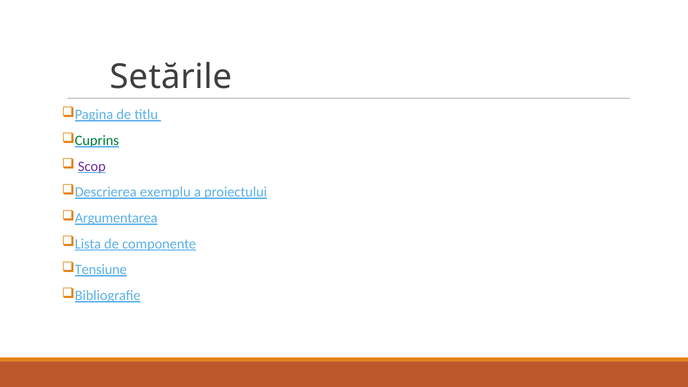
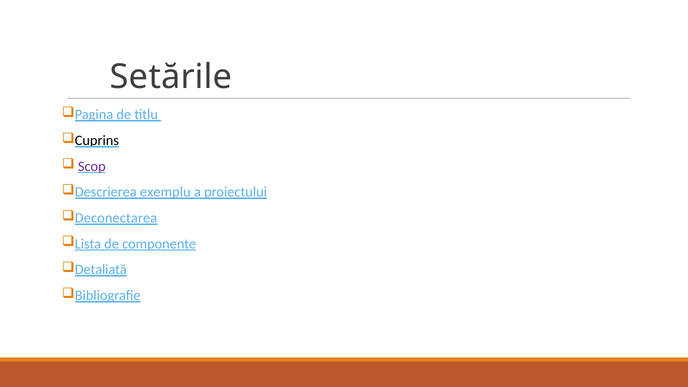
Cuprins colour: green -> black
Argumentarea: Argumentarea -> Deconectarea
Tensiune: Tensiune -> Detaliată
